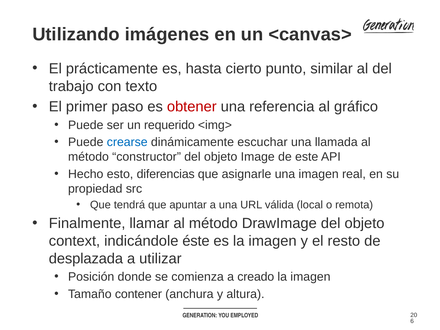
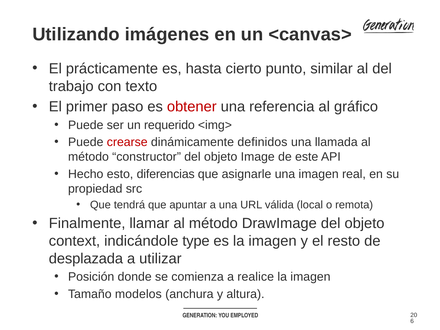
crearse colour: blue -> red
escuchar: escuchar -> definidos
éste: éste -> type
creado: creado -> realice
contener: contener -> modelos
